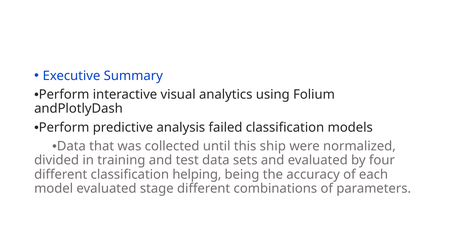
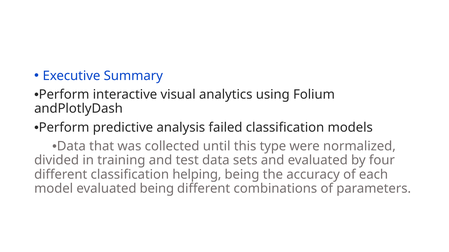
ship: ship -> type
evaluated stage: stage -> being
